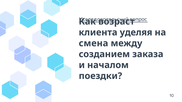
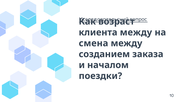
клиента уделяя: уделяя -> между
